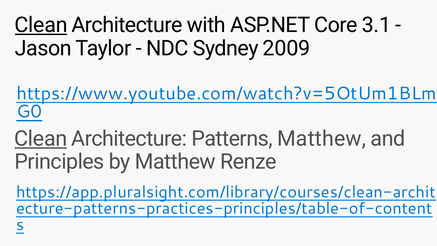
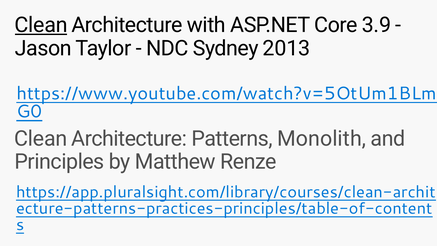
3.1: 3.1 -> 3.9
2009: 2009 -> 2013
Clean at (41, 139) underline: present -> none
Patterns Matthew: Matthew -> Monolith
